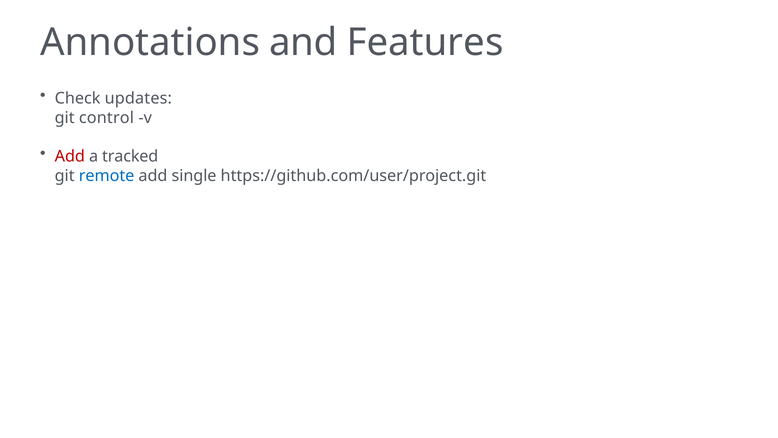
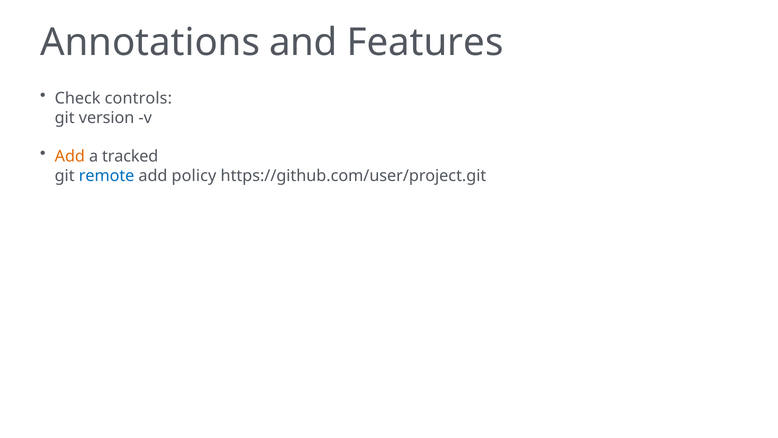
updates: updates -> controls
control: control -> version
Add at (70, 156) colour: red -> orange
single: single -> policy
